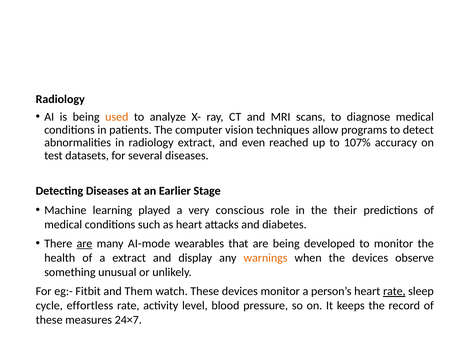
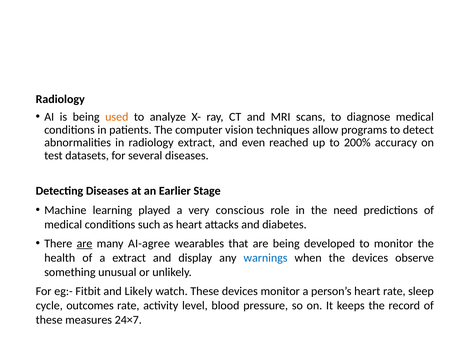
107%: 107% -> 200%
their: their -> need
AI-mode: AI-mode -> AI-agree
warnings colour: orange -> blue
Them: Them -> Likely
rate at (394, 292) underline: present -> none
effortless: effortless -> outcomes
